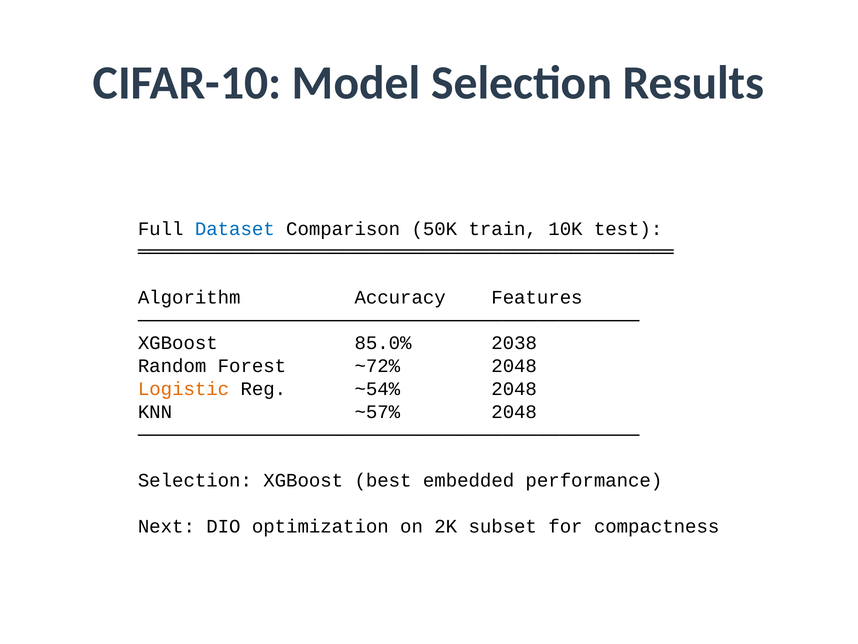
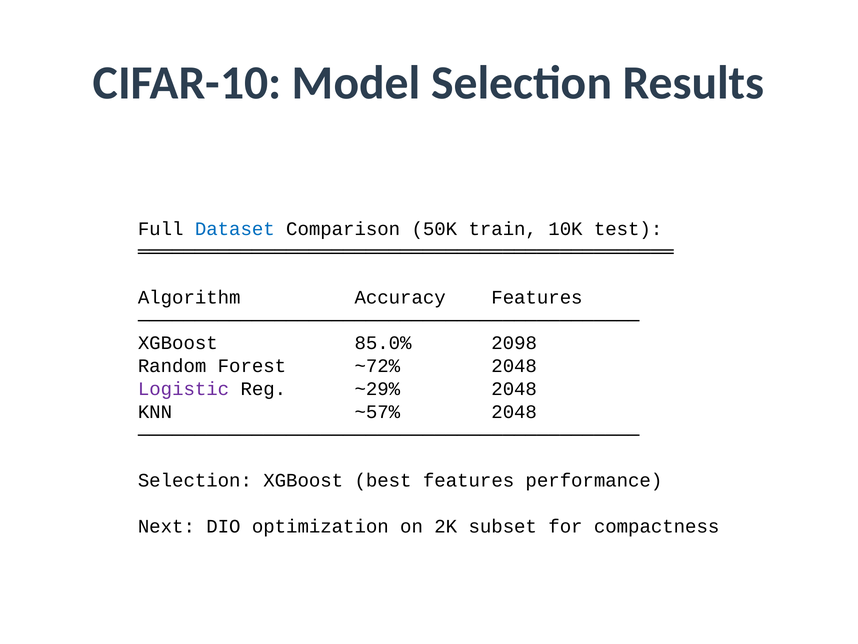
2038: 2038 -> 2098
Logistic colour: orange -> purple
~54%: ~54% -> ~29%
best embedded: embedded -> features
